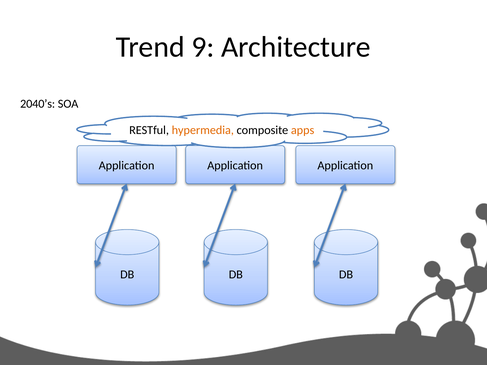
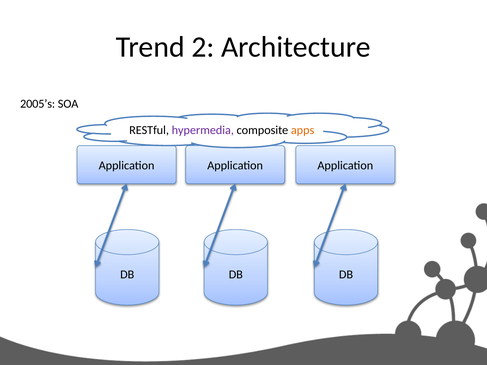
9: 9 -> 2
2040’s: 2040’s -> 2005’s
hypermedia colour: orange -> purple
